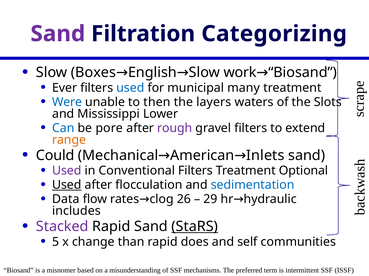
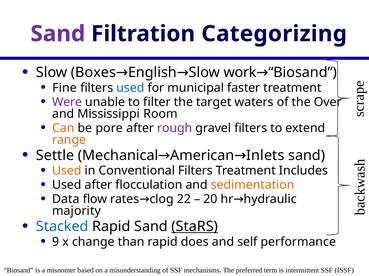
Ever: Ever -> Fine
many: many -> faster
Were colour: blue -> purple
then: then -> filter
layers: layers -> target
Slots: Slots -> Over
Lower: Lower -> Room
Can colour: blue -> orange
Could: Could -> Settle
Used at (67, 171) colour: purple -> orange
Optional: Optional -> Includes
Used at (67, 185) underline: present -> none
sedimentation colour: blue -> orange
26: 26 -> 22
29: 29 -> 20
includes: includes -> majority
Stacked colour: purple -> blue
5: 5 -> 9
communities: communities -> performance
